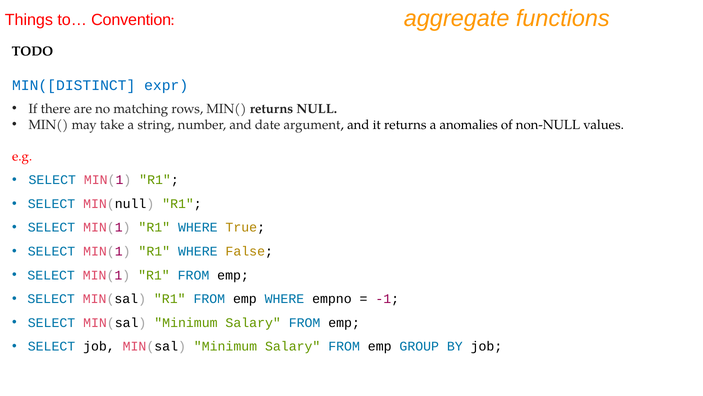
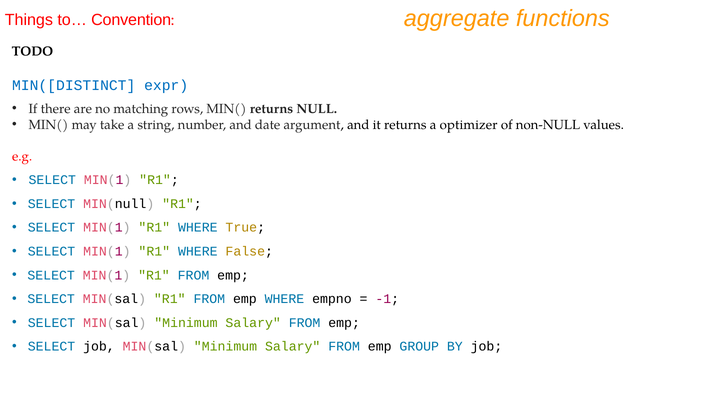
anomalies: anomalies -> optimizer
